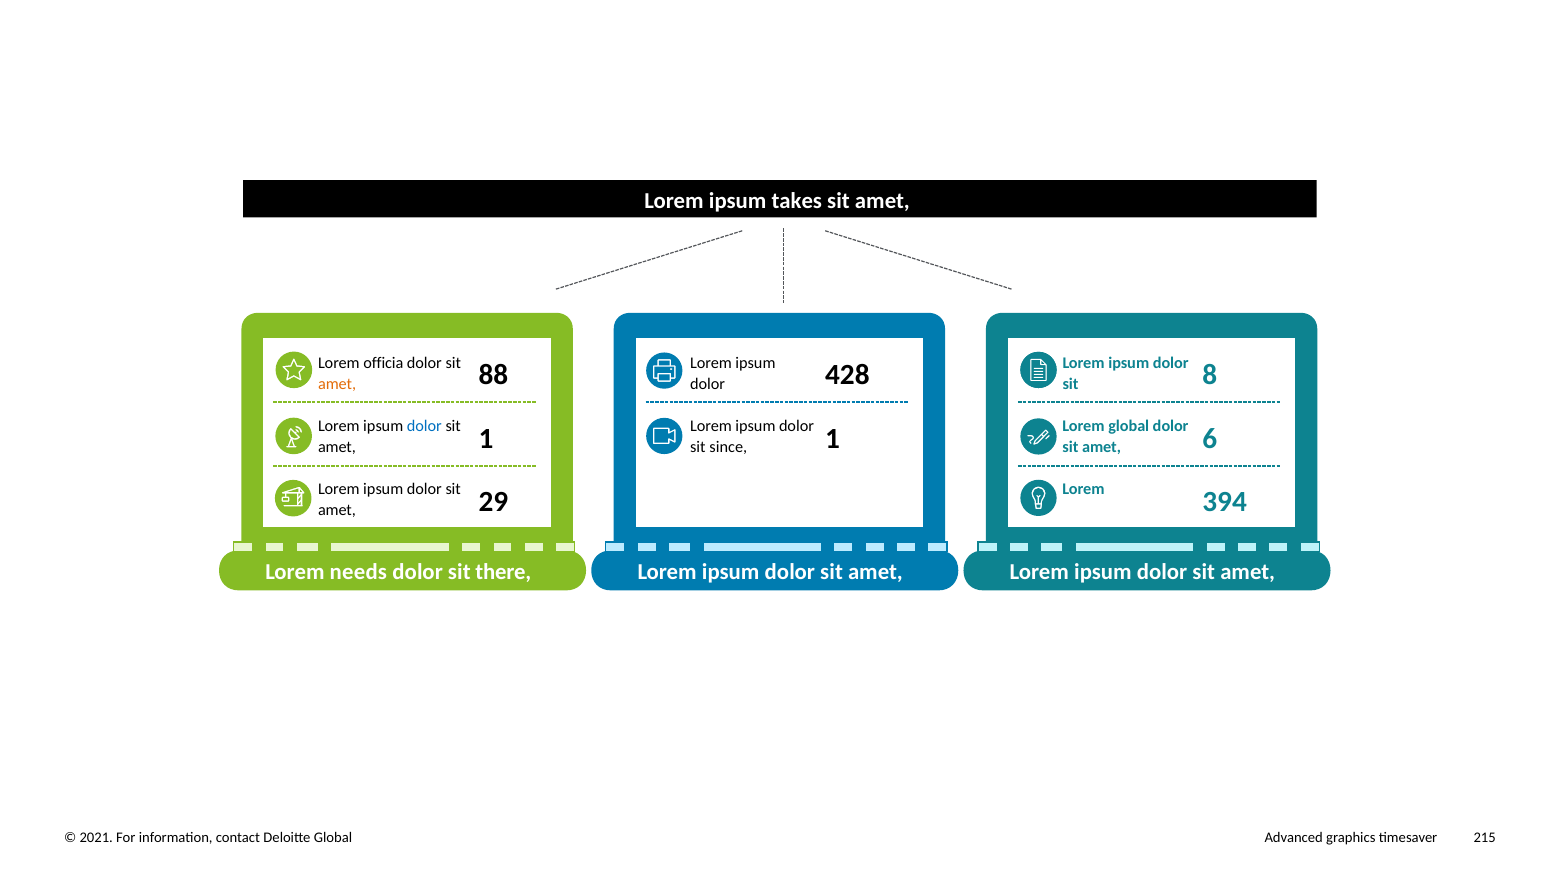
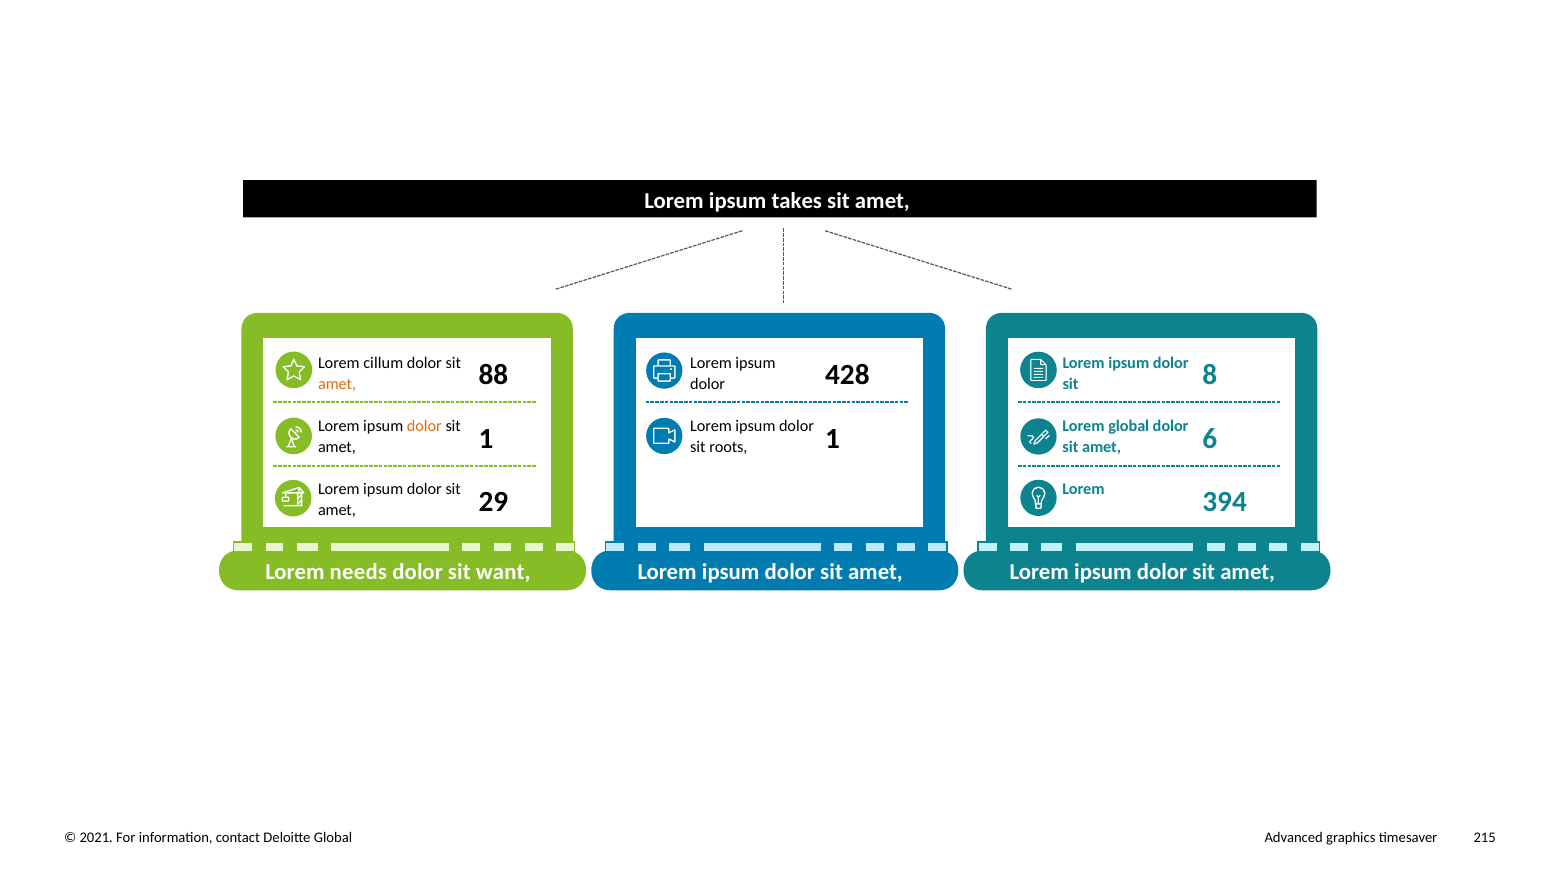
officia: officia -> cillum
dolor at (424, 427) colour: blue -> orange
since: since -> roots
there: there -> want
